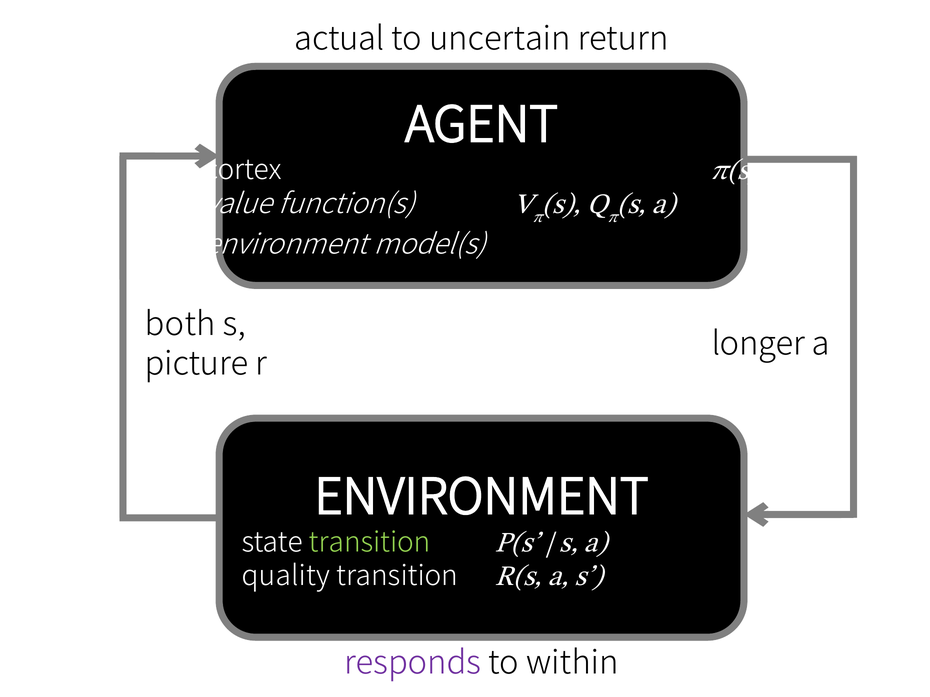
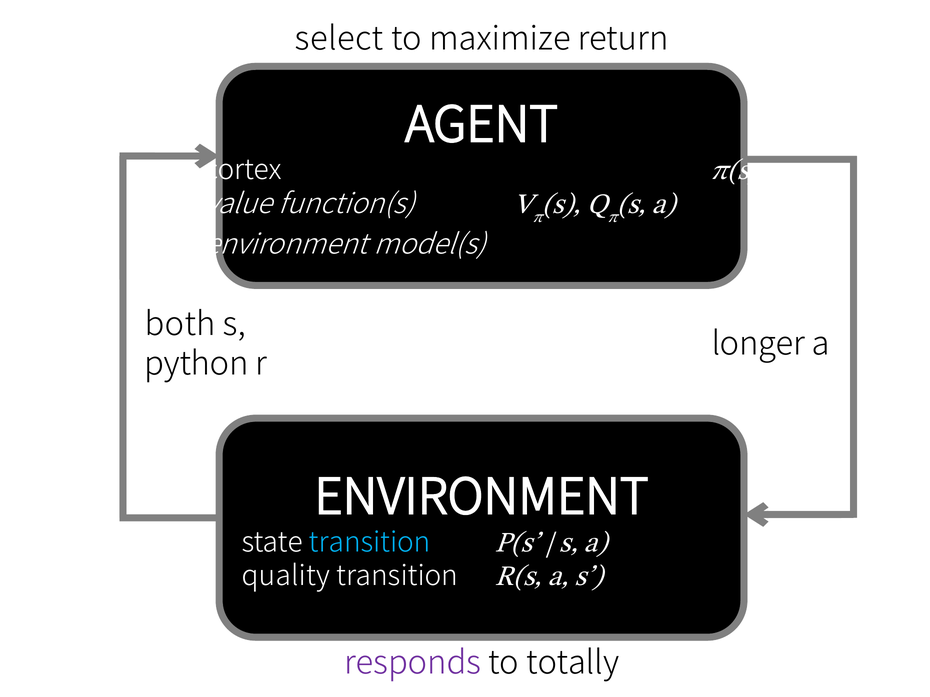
actual: actual -> select
uncertain: uncertain -> maximize
picture: picture -> python
transition at (370, 543) colour: light green -> light blue
within: within -> totally
